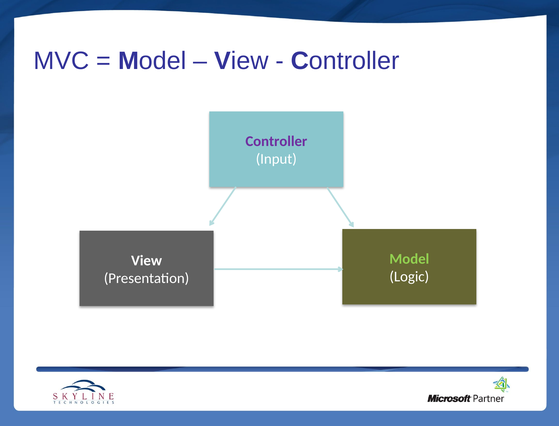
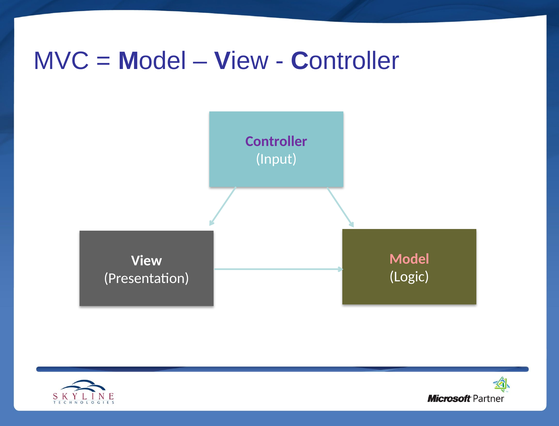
Model at (409, 259) colour: light green -> pink
